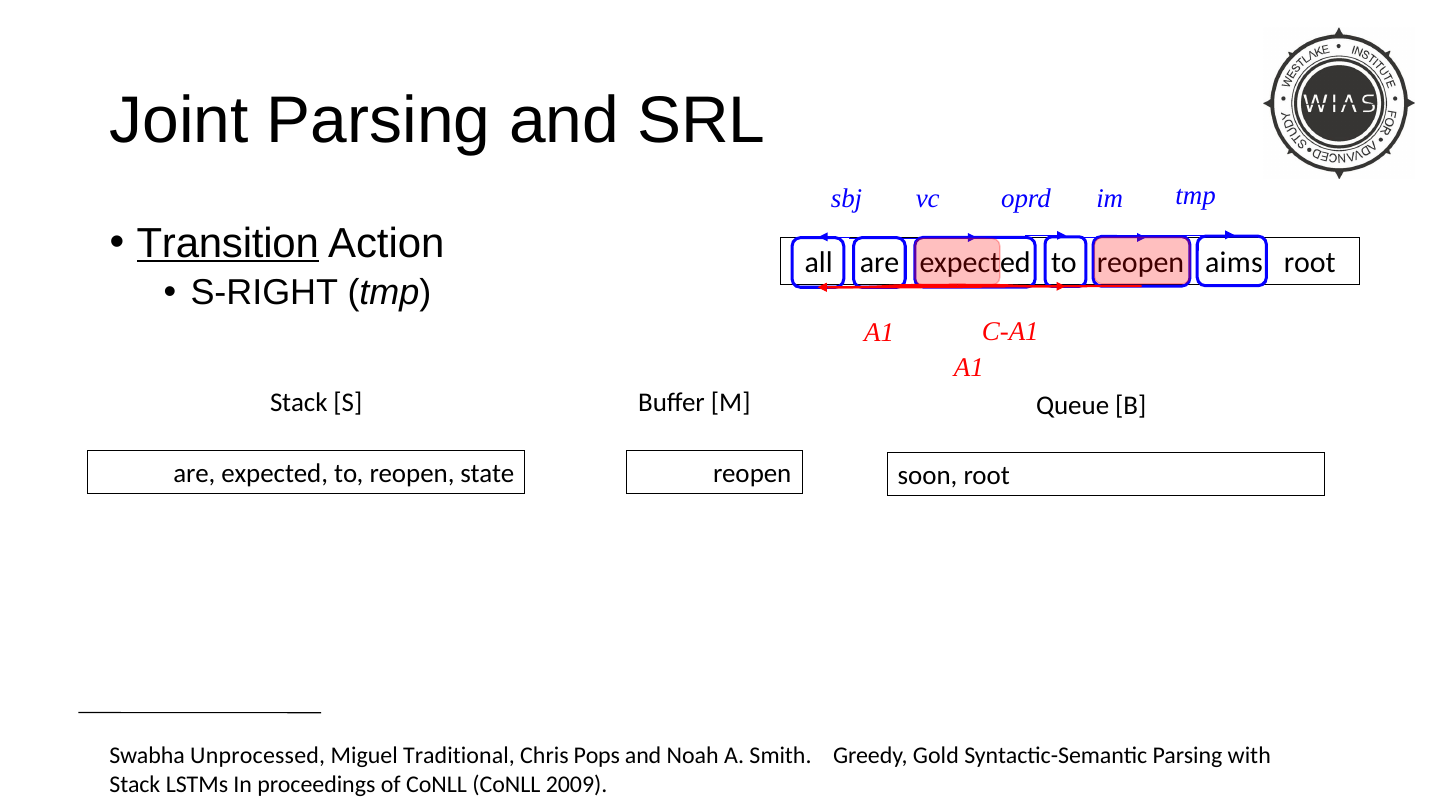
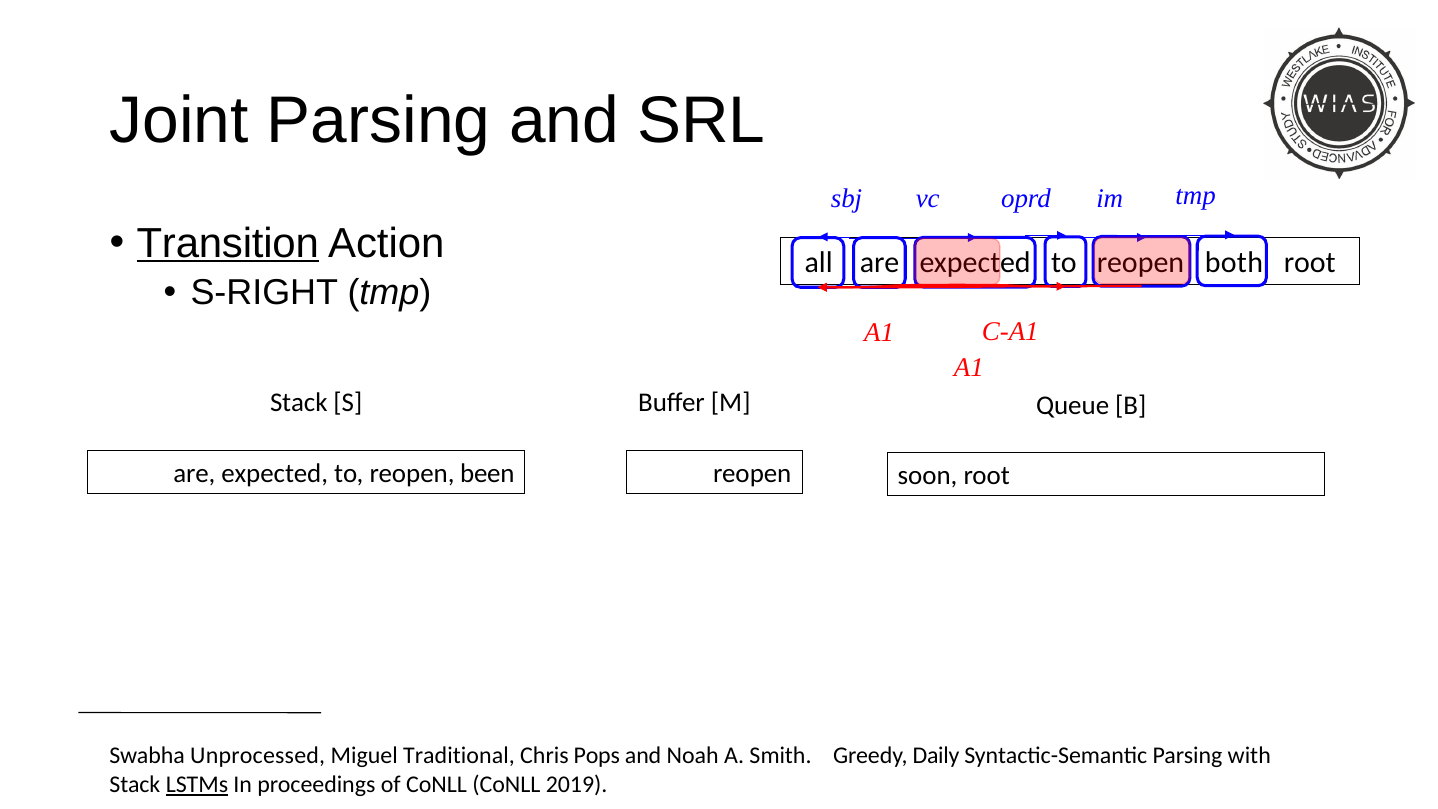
aims: aims -> both
state: state -> been
Gold: Gold -> Daily
LSTMs underline: none -> present
2009: 2009 -> 2019
